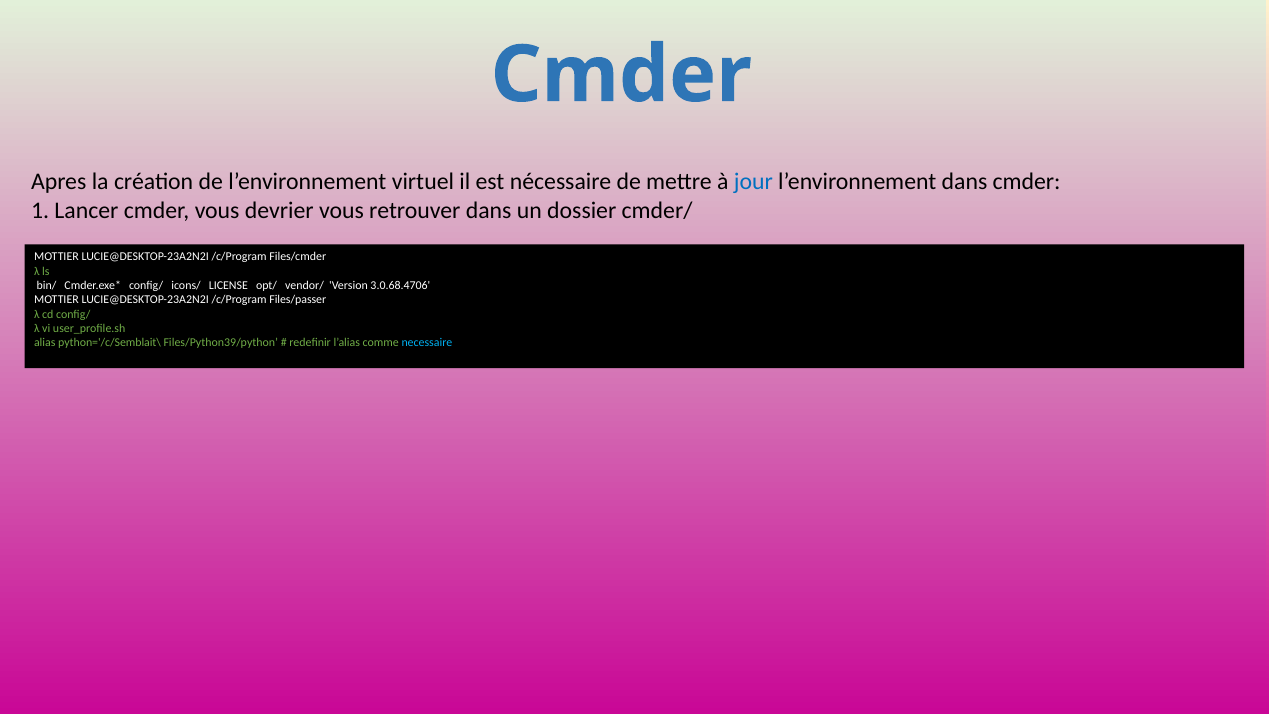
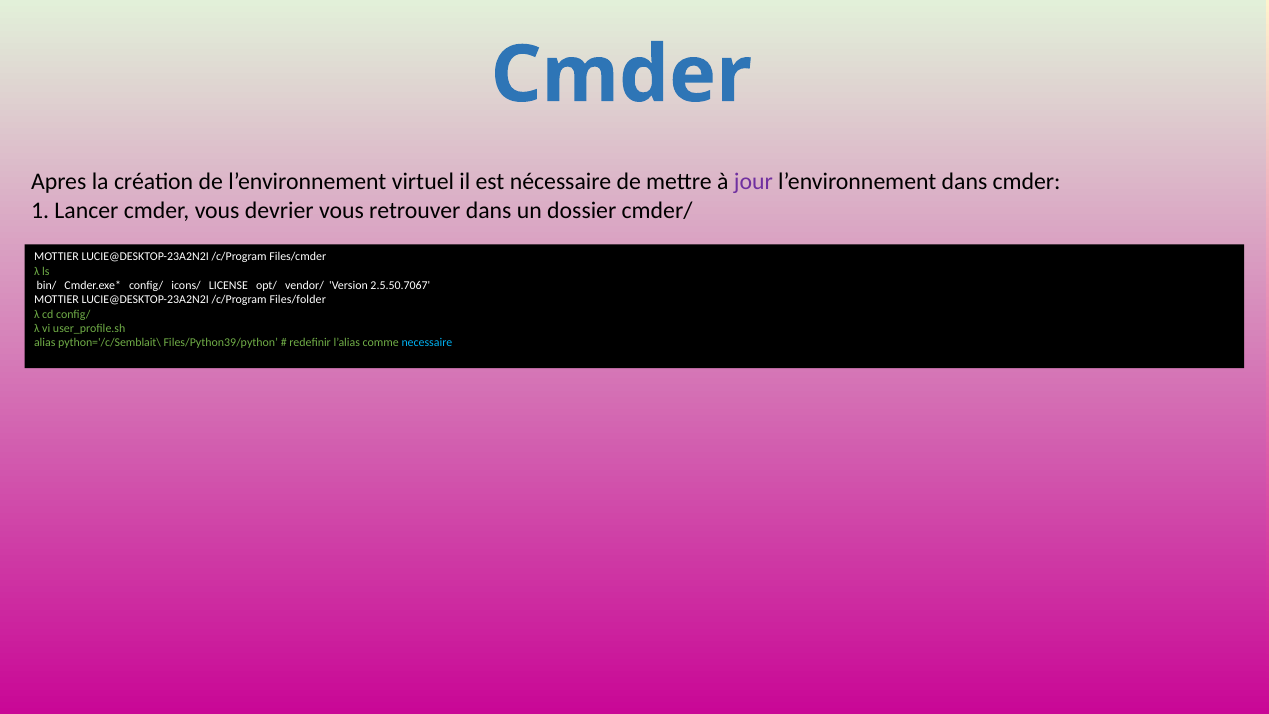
jour colour: blue -> purple
3.0.68.4706: 3.0.68.4706 -> 2.5.50.7067
Files/passer: Files/passer -> Files/folder
